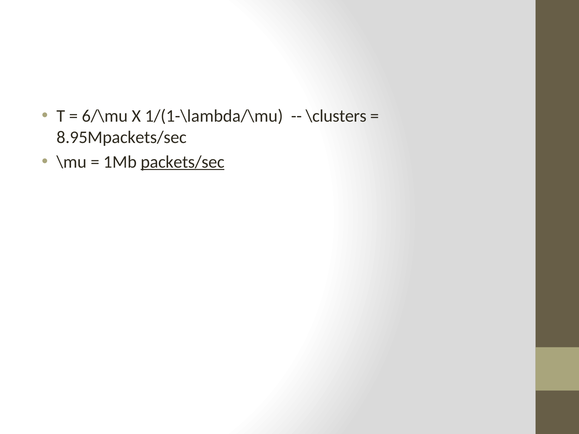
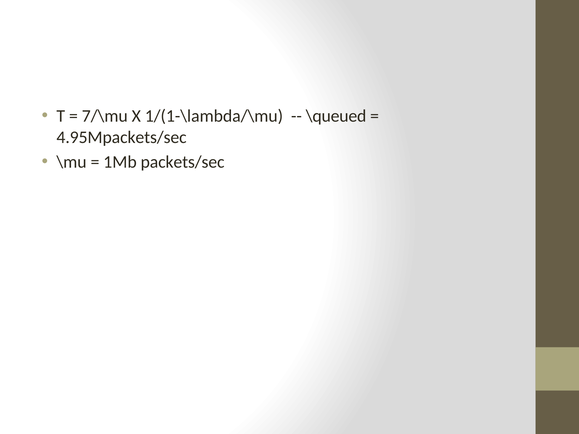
6/\mu: 6/\mu -> 7/\mu
\clusters: \clusters -> \queued
8.95Mpackets/sec: 8.95Mpackets/sec -> 4.95Mpackets/sec
packets/sec underline: present -> none
